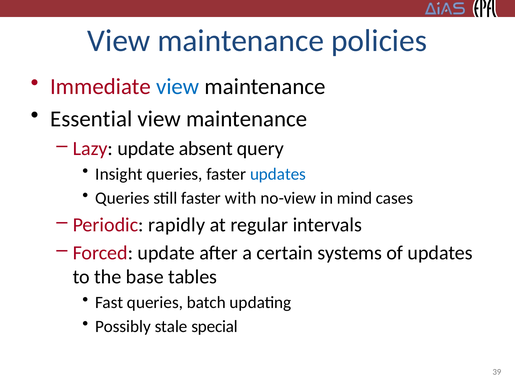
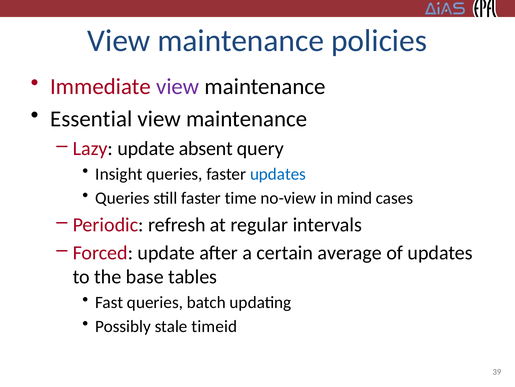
view at (178, 87) colour: blue -> purple
with: with -> time
rapidly: rapidly -> refresh
systems: systems -> average
special: special -> timeid
